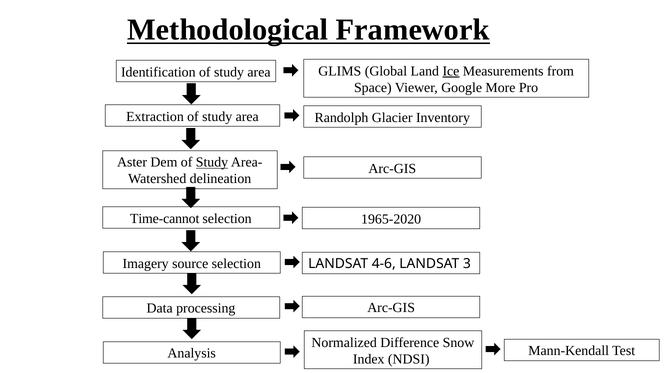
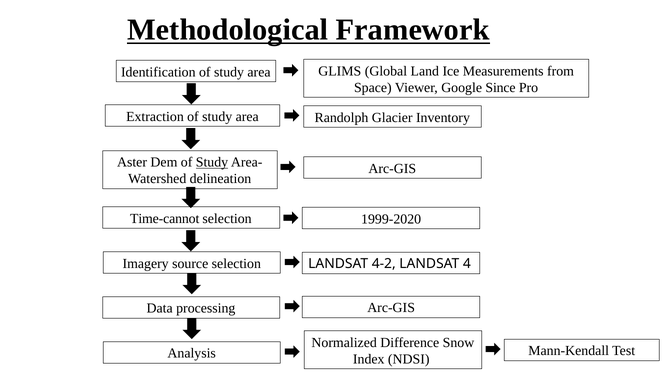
Ice underline: present -> none
More: More -> Since
1965-2020: 1965-2020 -> 1999-2020
4-6: 4-6 -> 4-2
3: 3 -> 4
